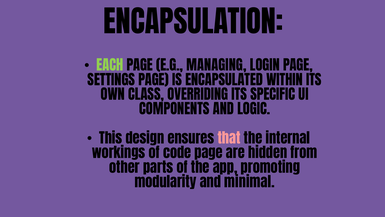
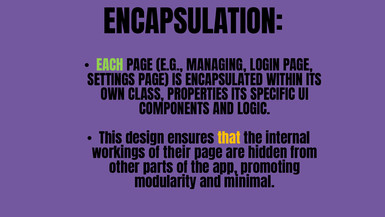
OVERRIDING: OVERRIDING -> PROPERTIES
that colour: pink -> yellow
code: code -> their
